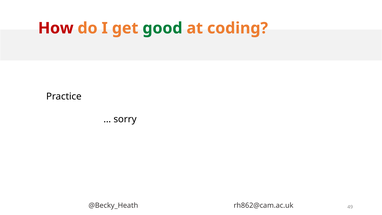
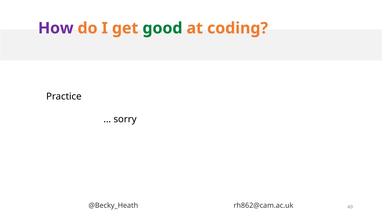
How colour: red -> purple
